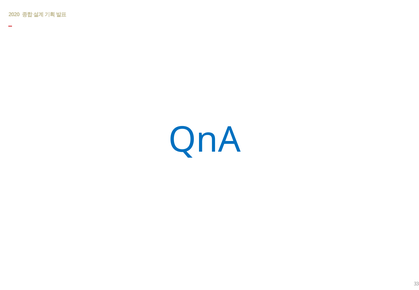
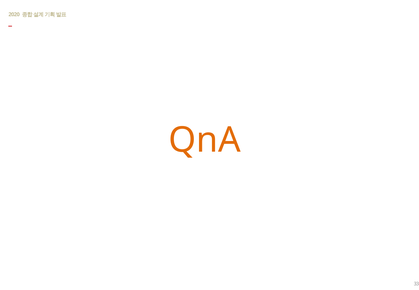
QnA colour: blue -> orange
